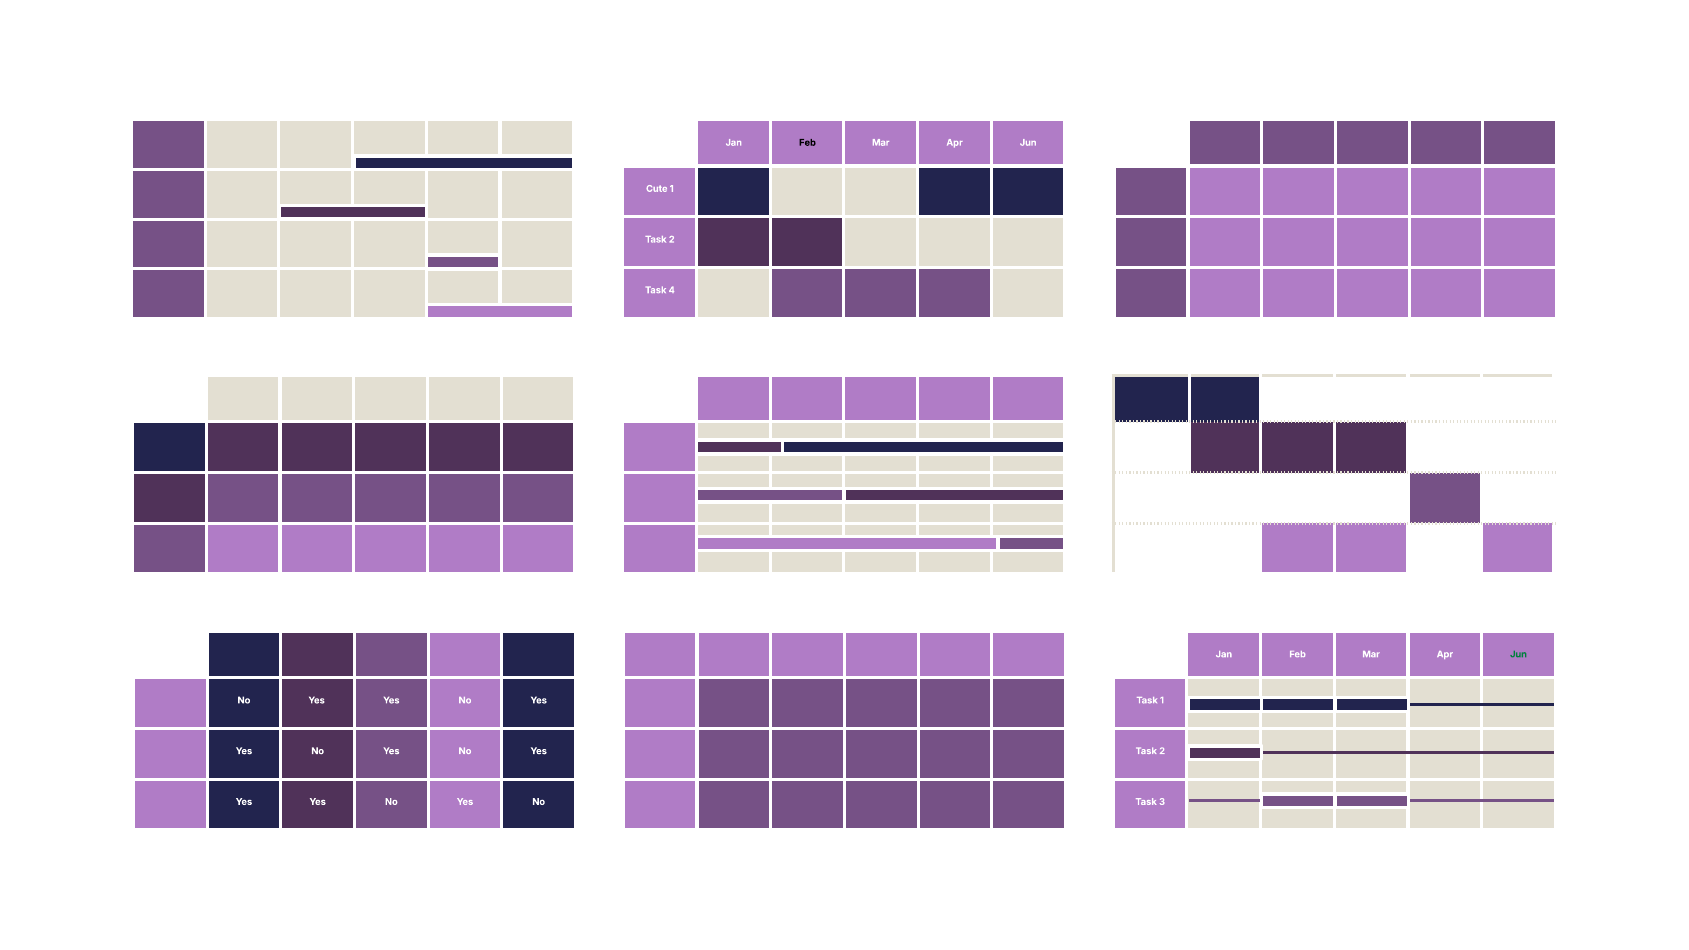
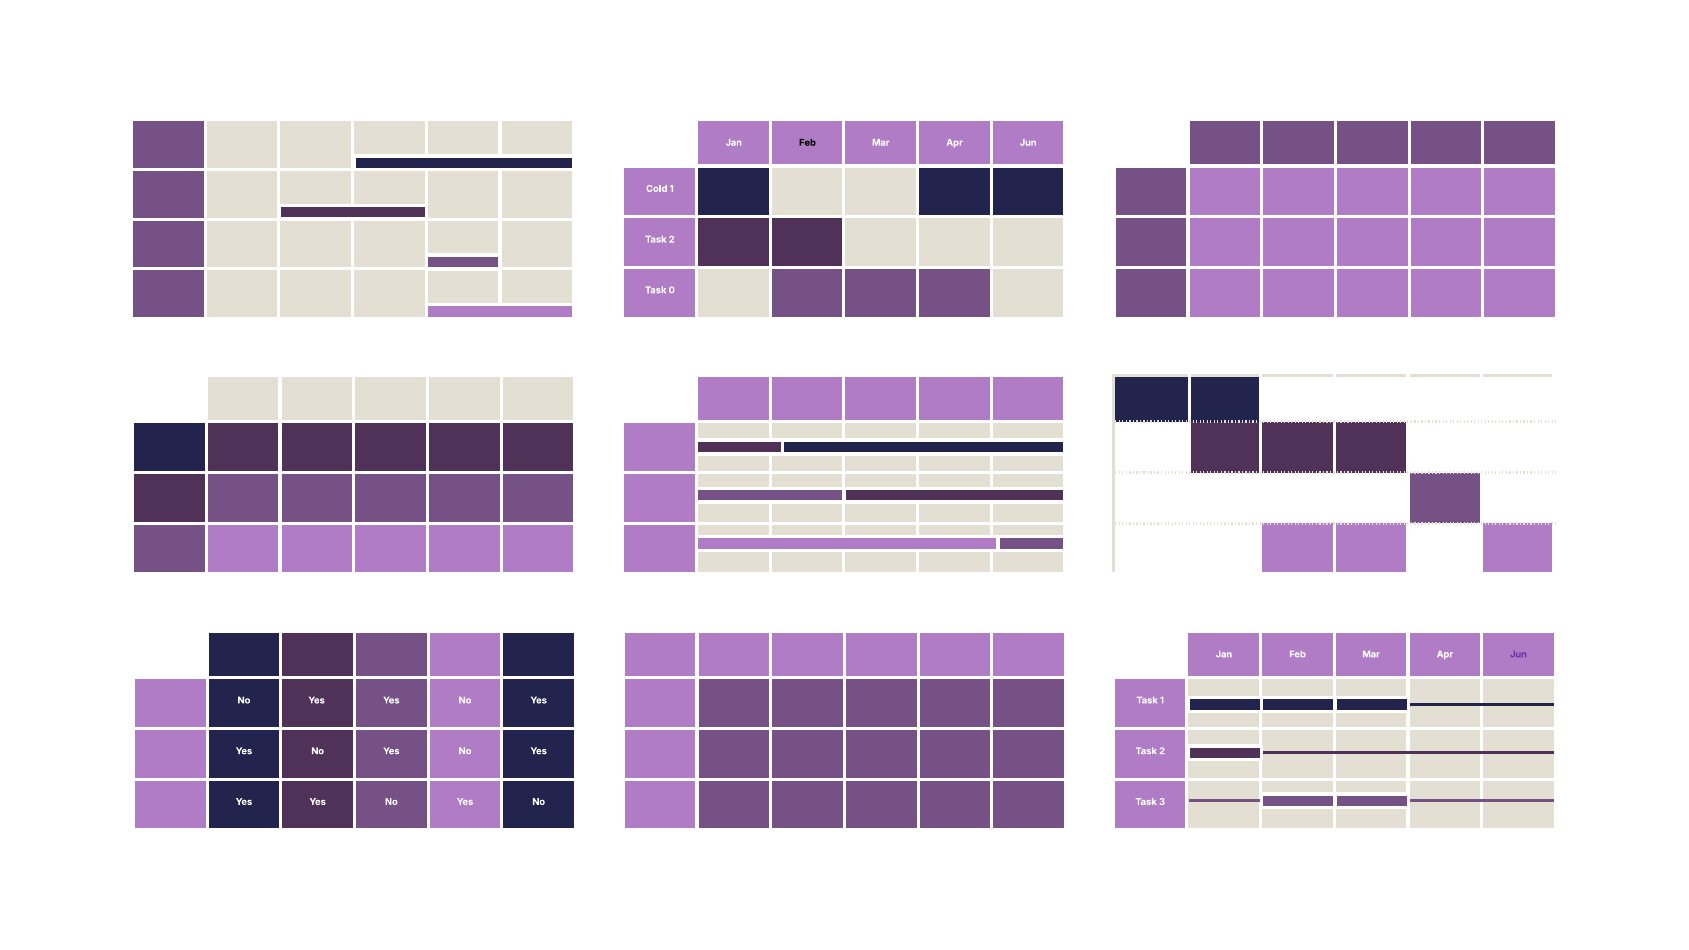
Cute: Cute -> Cold
4: 4 -> 0
Jun at (1519, 654) colour: green -> purple
